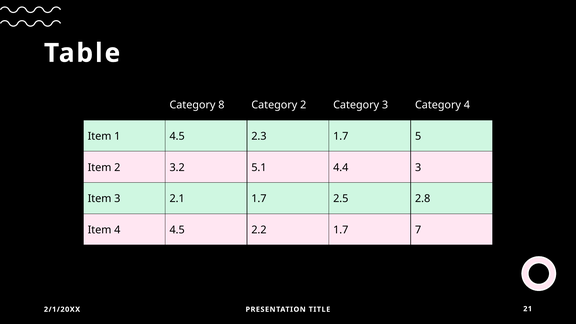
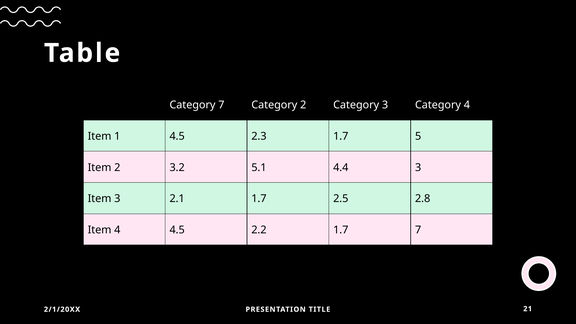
Category 8: 8 -> 7
